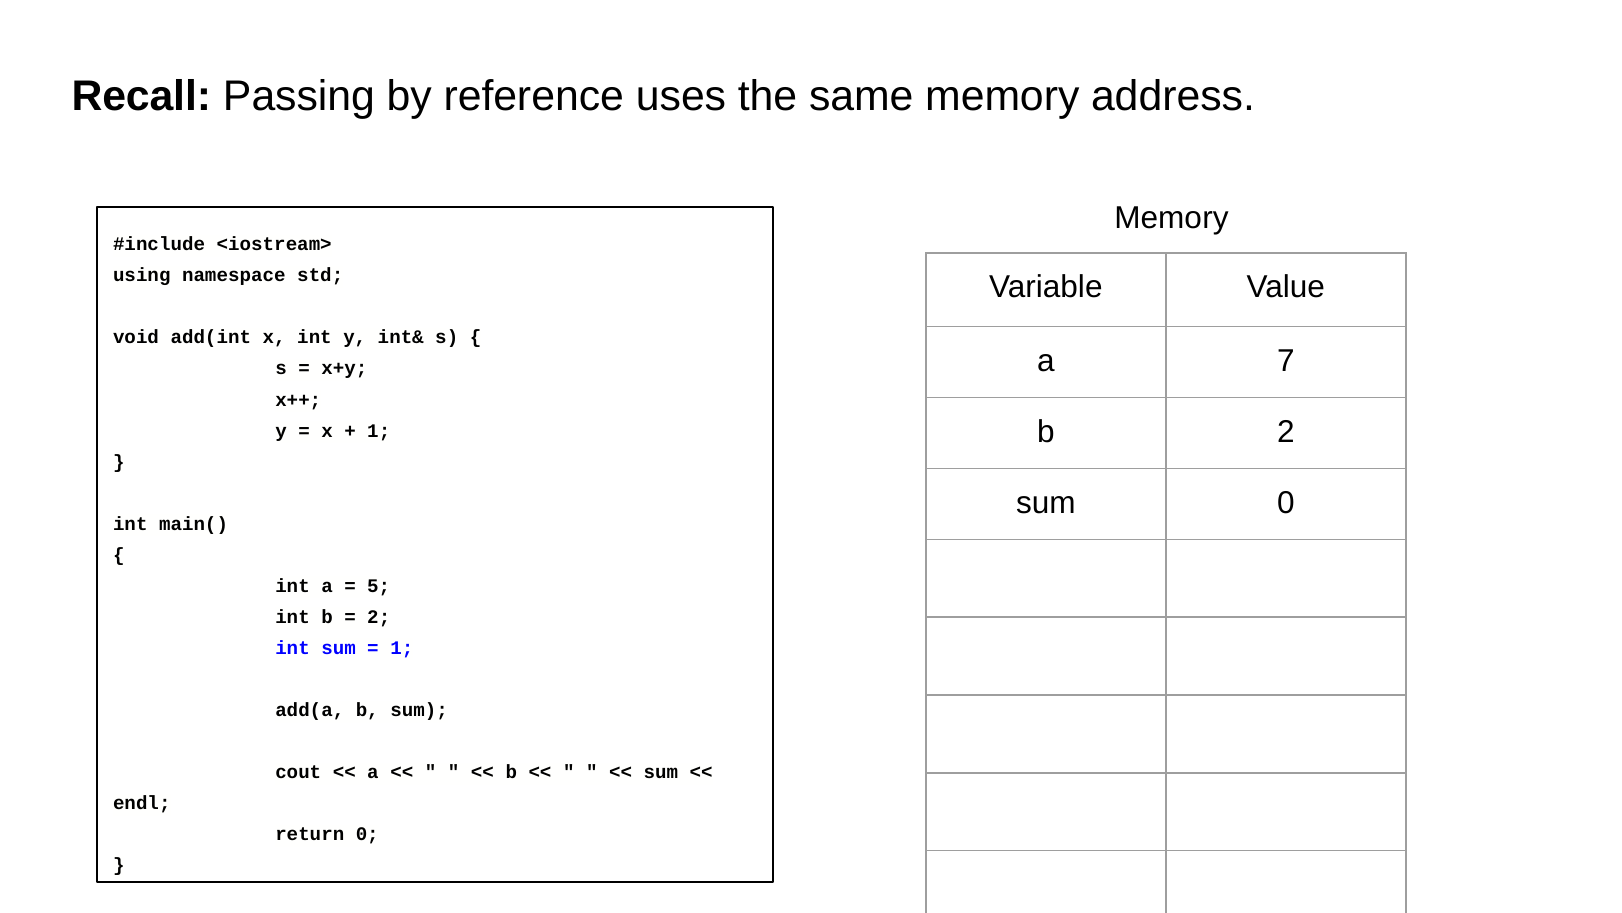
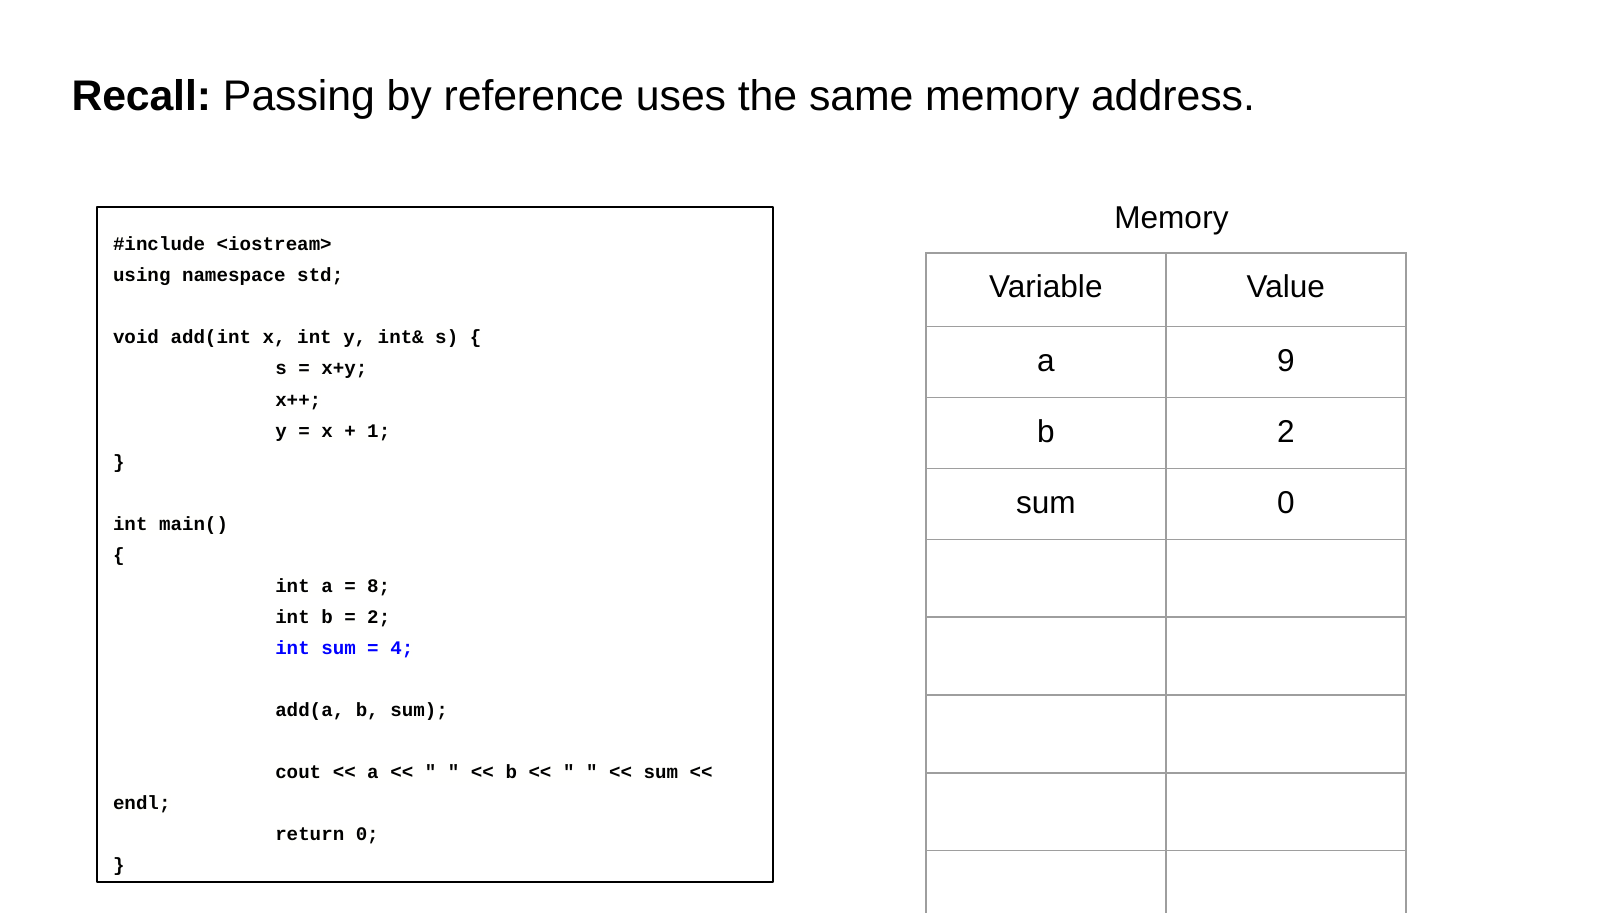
7: 7 -> 9
5: 5 -> 8
1 at (402, 648): 1 -> 4
